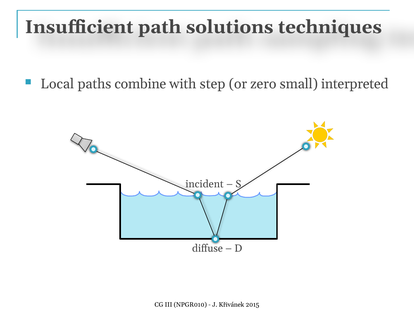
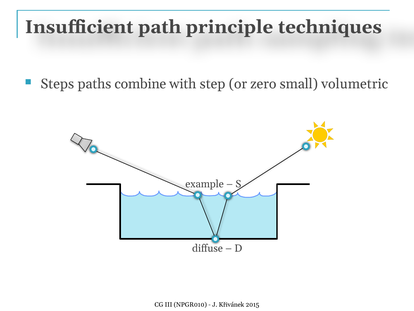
solutions: solutions -> principle
Local: Local -> Steps
interpreted: interpreted -> volumetric
incident: incident -> example
